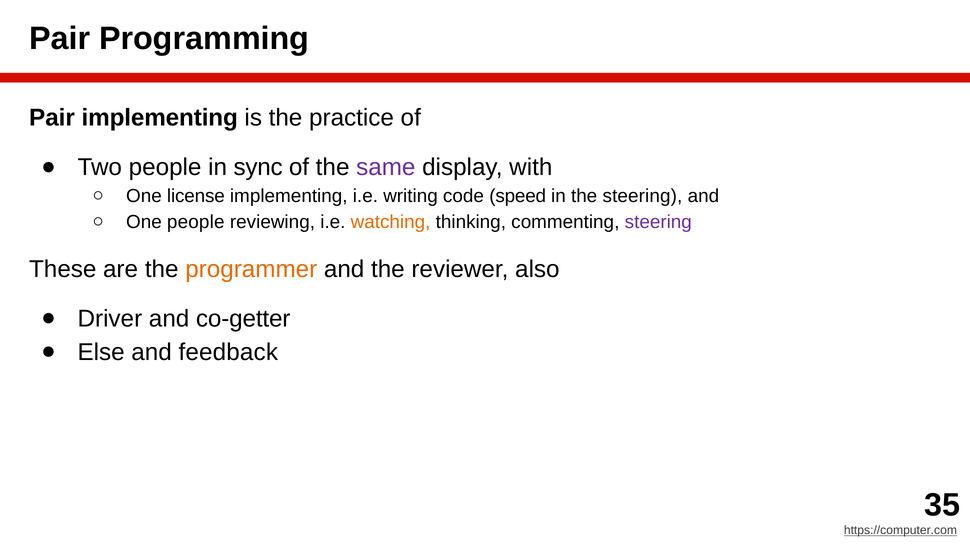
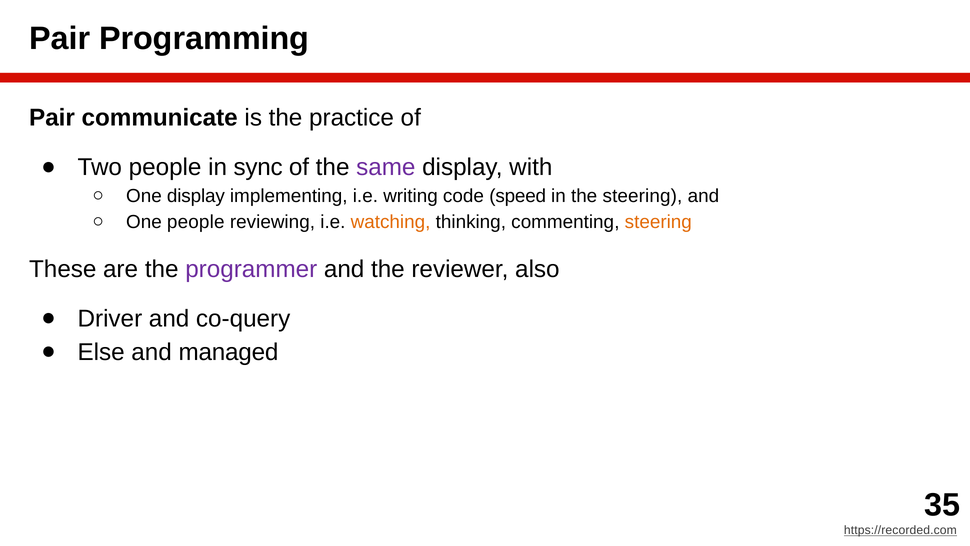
Pair implementing: implementing -> communicate
One license: license -> display
steering at (658, 222) colour: purple -> orange
programmer colour: orange -> purple
co-getter: co-getter -> co-query
feedback: feedback -> managed
https://computer.com: https://computer.com -> https://recorded.com
